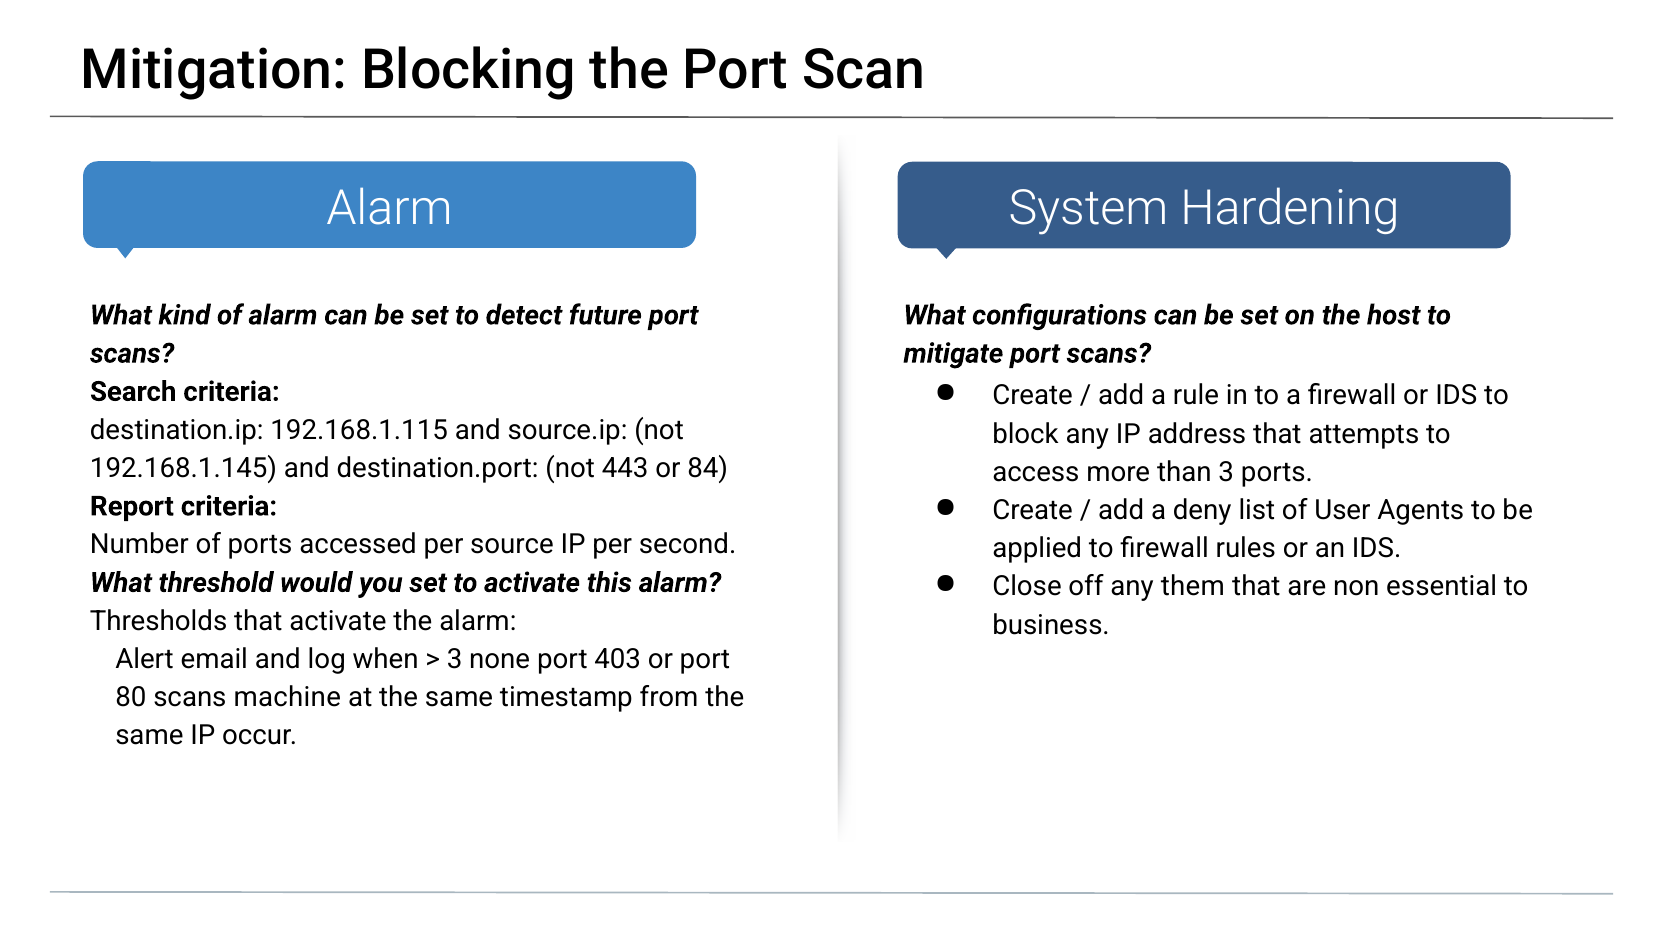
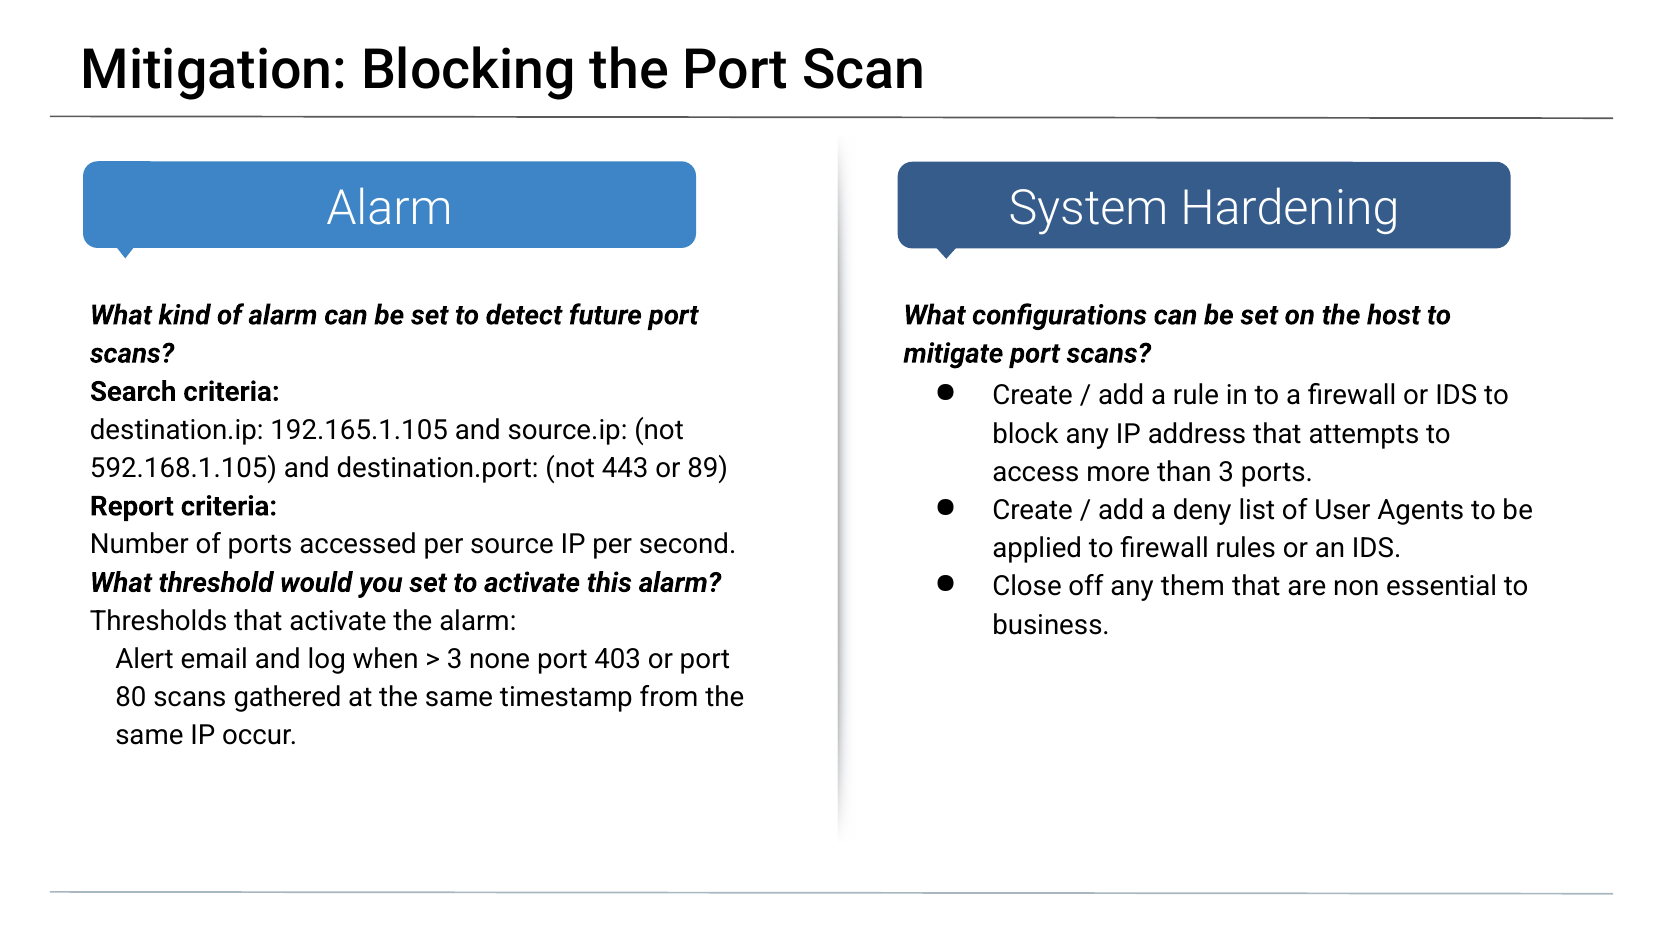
192.168.1.115: 192.168.1.115 -> 192.165.1.105
192.168.1.145: 192.168.1.145 -> 592.168.1.105
84: 84 -> 89
machine: machine -> gathered
